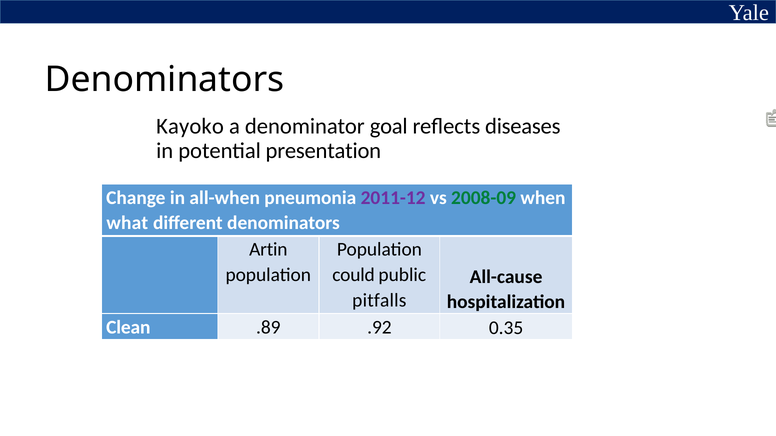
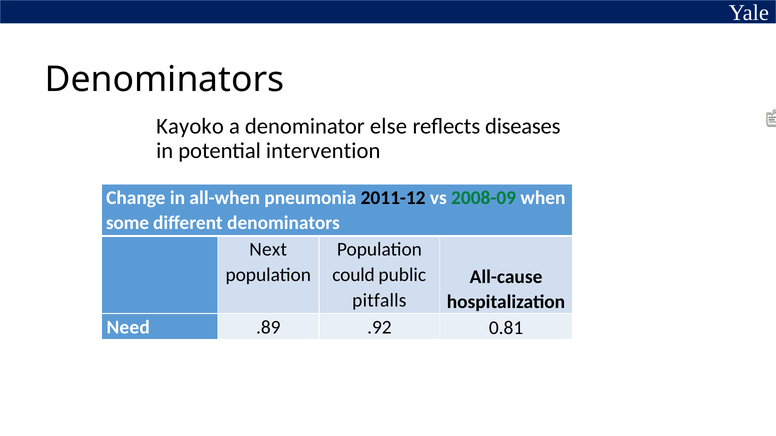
goal: goal -> else
presentation: presentation -> intervention
2011-12 colour: purple -> black
what: what -> some
Artin: Artin -> Next
Clean: Clean -> Need
0.35: 0.35 -> 0.81
